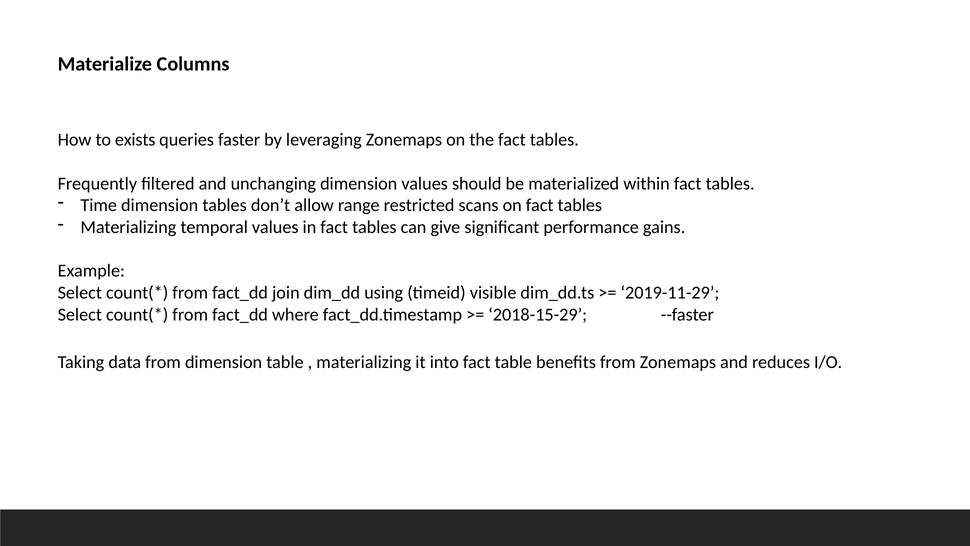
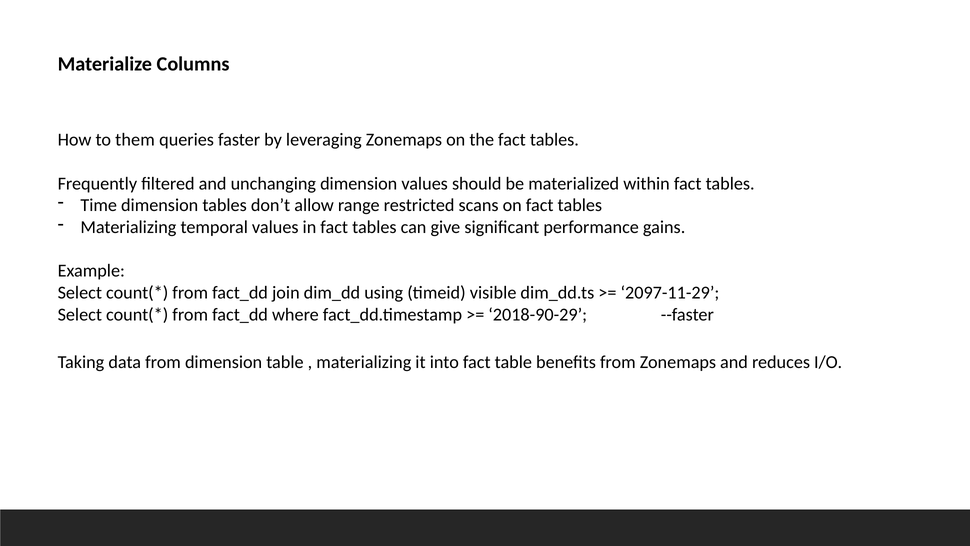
exists: exists -> them
2019-11-29: 2019-11-29 -> 2097-11-29
2018-15-29: 2018-15-29 -> 2018-90-29
